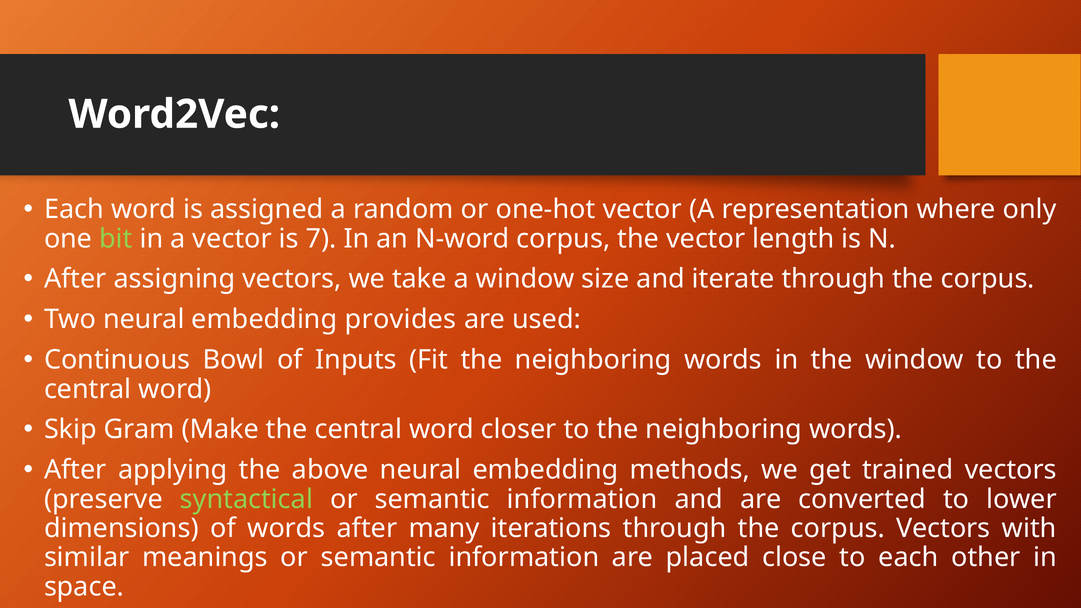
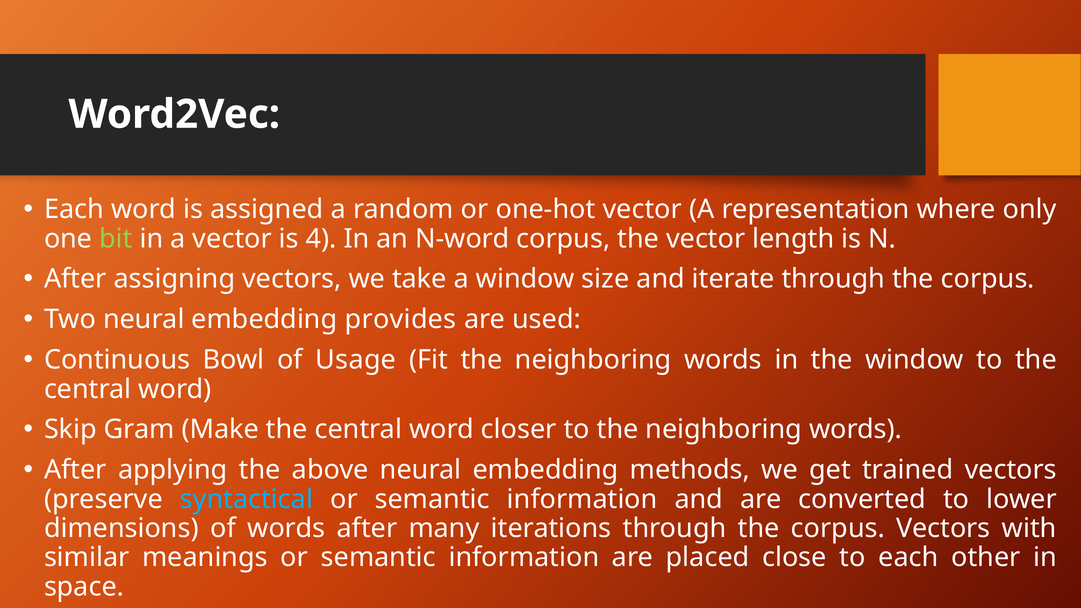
7: 7 -> 4
Inputs: Inputs -> Usage
syntactical colour: light green -> light blue
